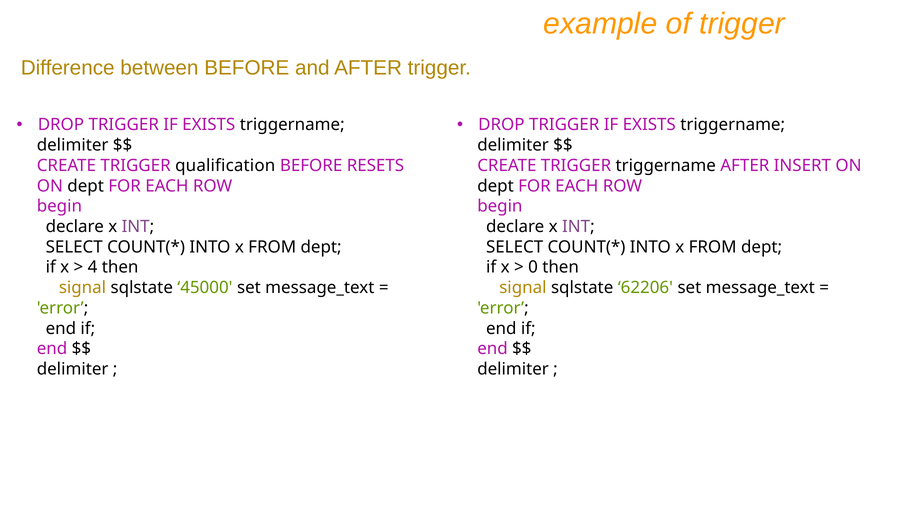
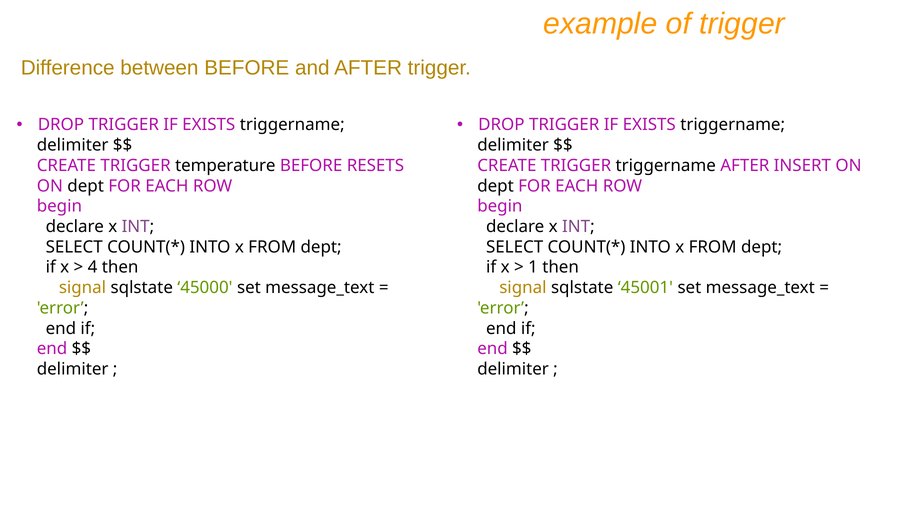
qualification: qualification -> temperature
0: 0 -> 1
62206: 62206 -> 45001
